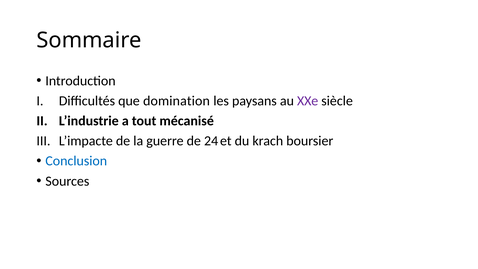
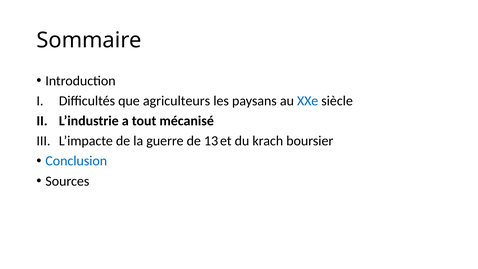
domination: domination -> agriculteurs
XXe colour: purple -> blue
24: 24 -> 13
